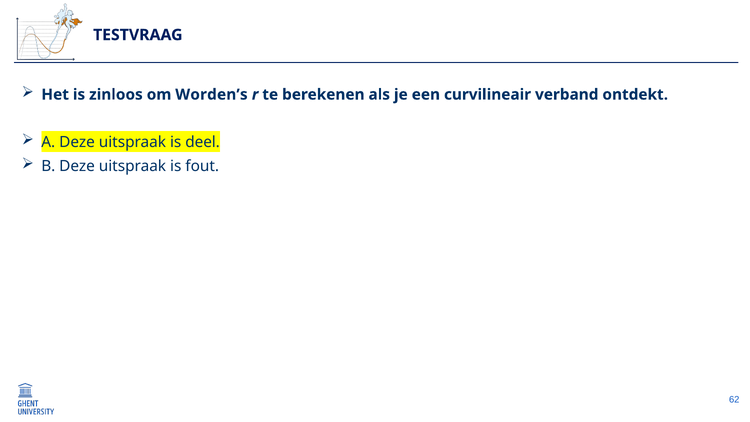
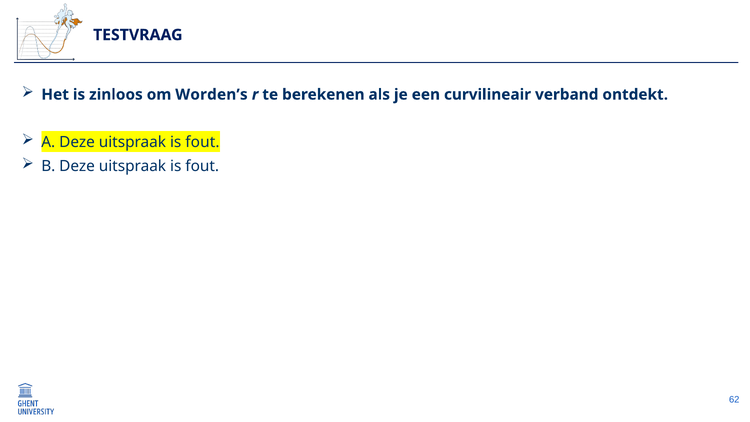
deel at (203, 142): deel -> fout
